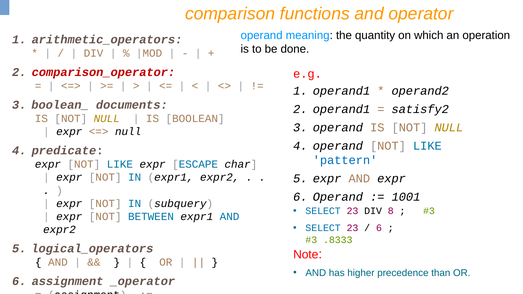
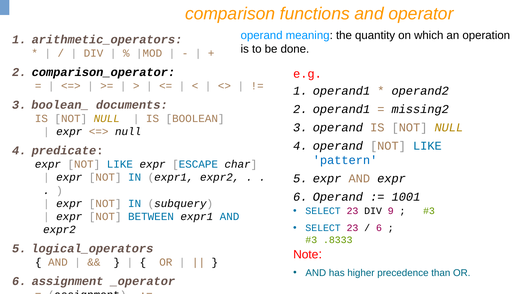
comparison_operator colour: red -> black
satisfy2: satisfy2 -> missing2
8: 8 -> 9
